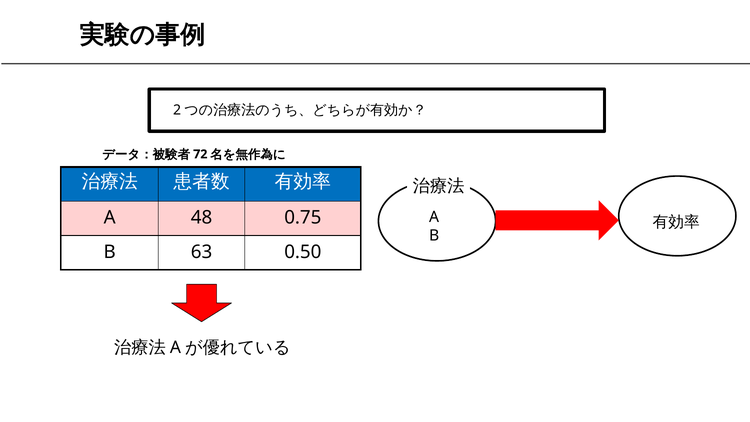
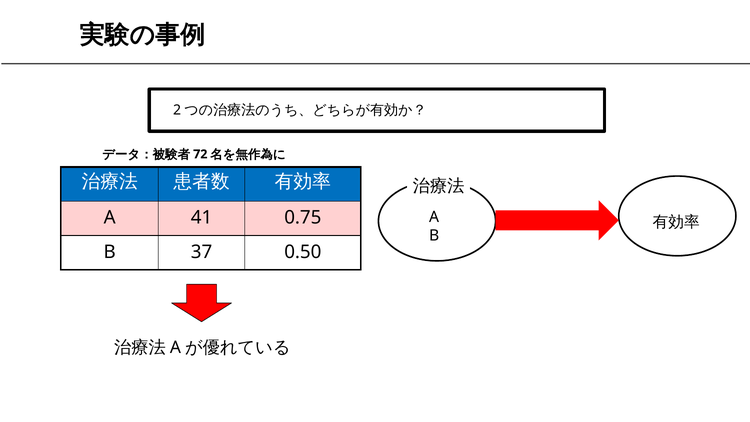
48: 48 -> 41
63: 63 -> 37
